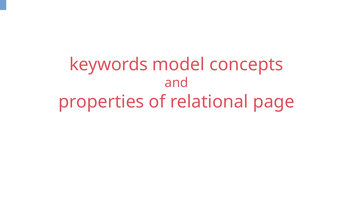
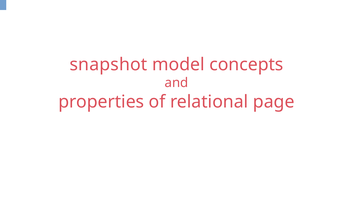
keywords: keywords -> snapshot
